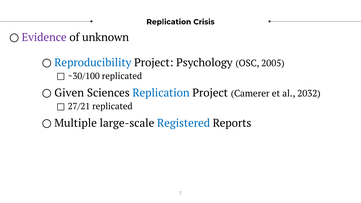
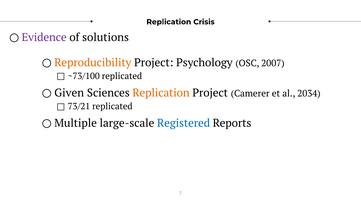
unknown: unknown -> solutions
Reproducibility colour: blue -> orange
2005: 2005 -> 2007
~30/100: ~30/100 -> ~73/100
Replication at (161, 93) colour: blue -> orange
2032: 2032 -> 2034
27/21: 27/21 -> 73/21
